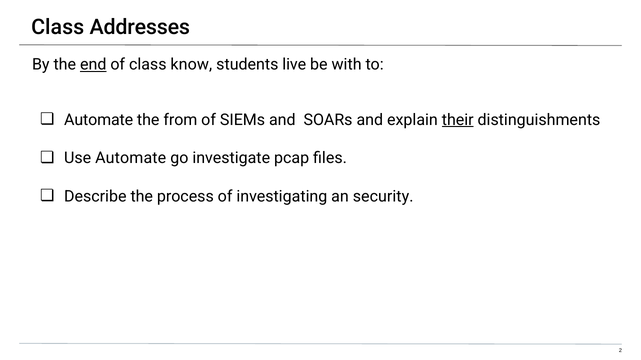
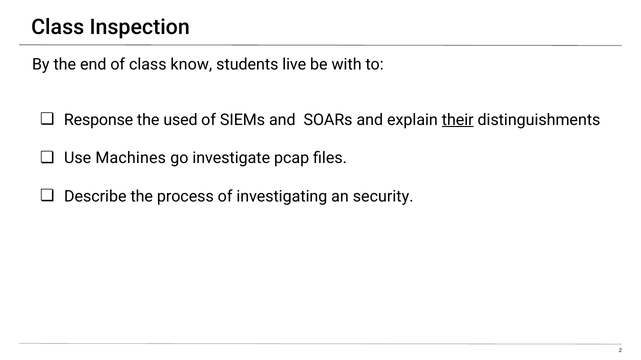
Addresses: Addresses -> Inspection
end underline: present -> none
Automate at (99, 120): Automate -> Response
from: from -> used
Use Automate: Automate -> Machines
